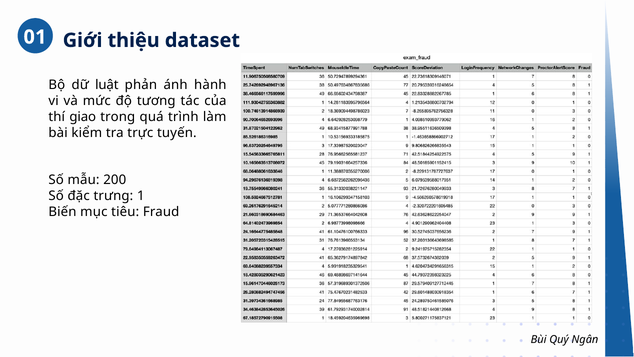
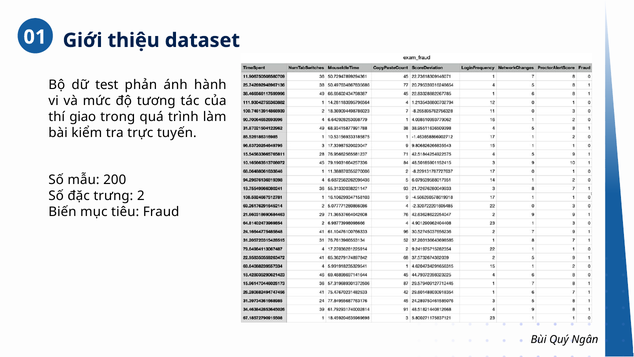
luật: luật -> test
1: 1 -> 2
